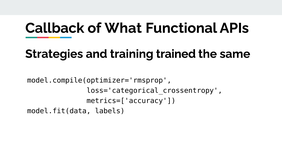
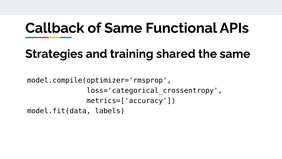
of What: What -> Same
trained: trained -> shared
